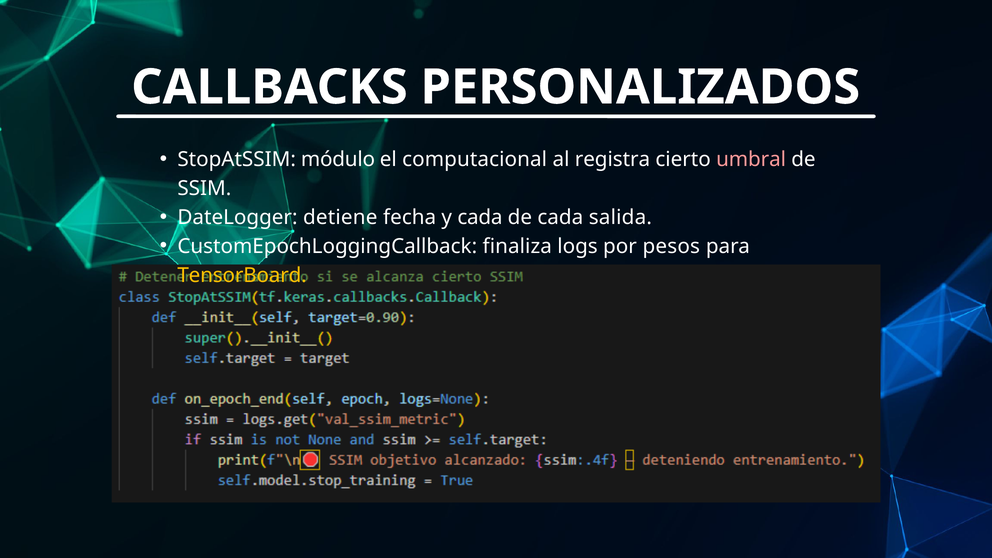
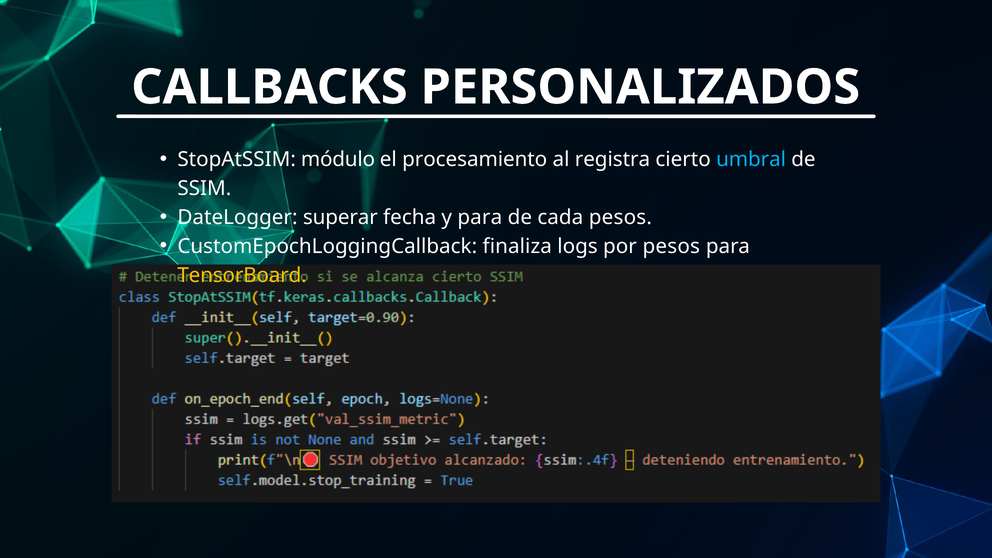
computacional: computacional -> procesamiento
umbral colour: pink -> light blue
detiene: detiene -> superar
y cada: cada -> para
cada salida: salida -> pesos
